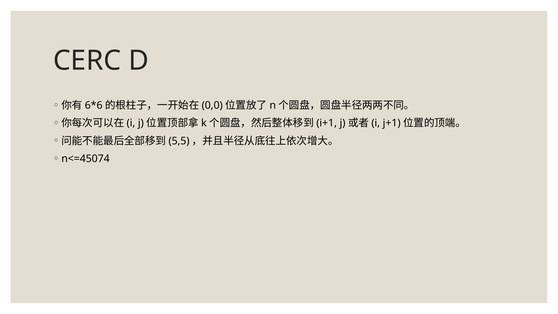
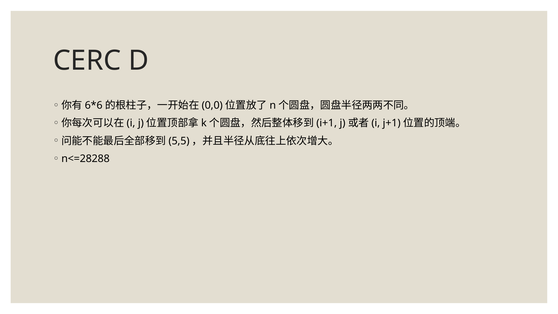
n<=45074: n<=45074 -> n<=28288
